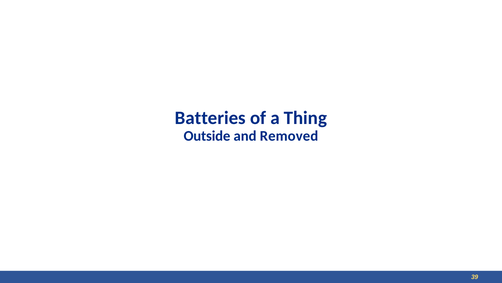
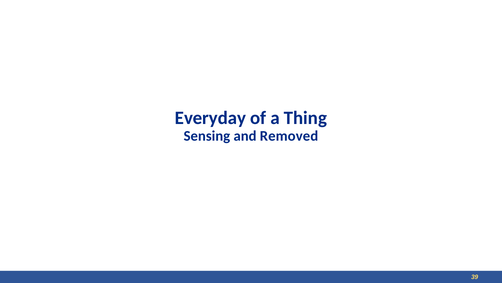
Batteries: Batteries -> Everyday
Outside: Outside -> Sensing
